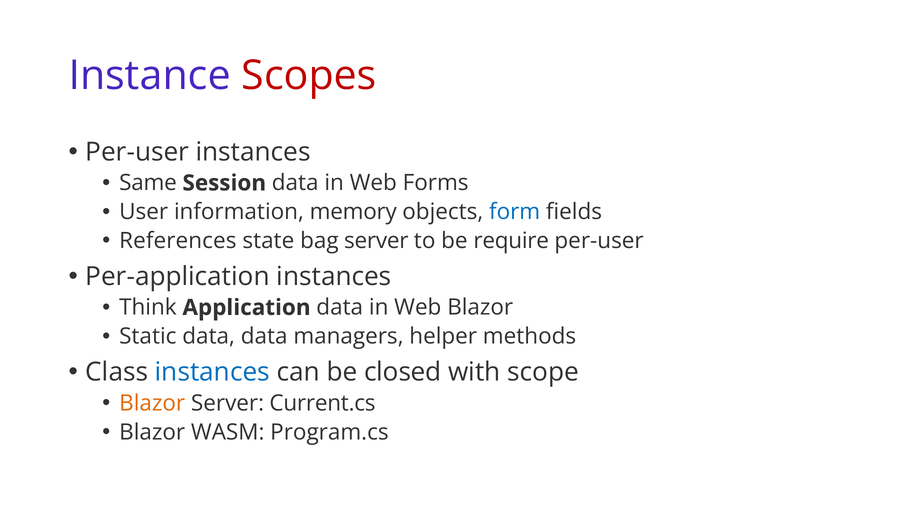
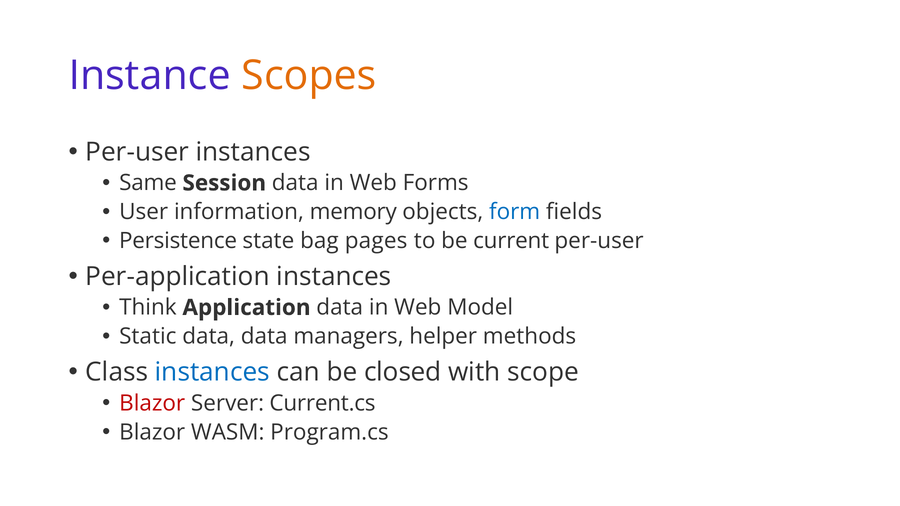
Scopes colour: red -> orange
References: References -> Persistence
bag server: server -> pages
require: require -> current
Web Blazor: Blazor -> Model
Blazor at (152, 403) colour: orange -> red
